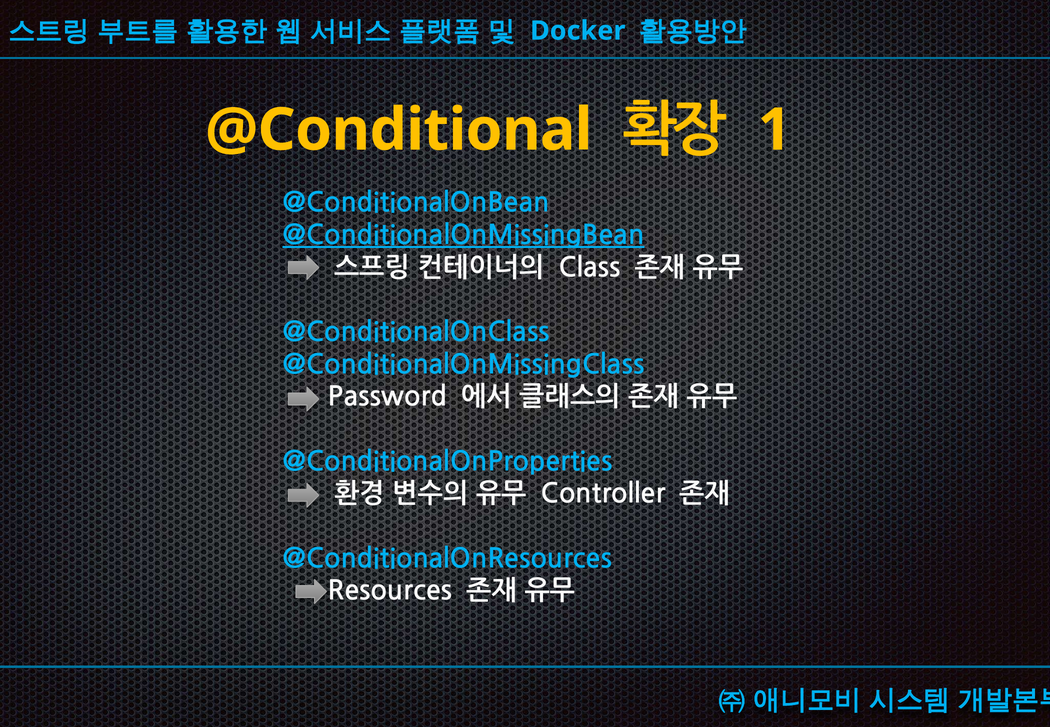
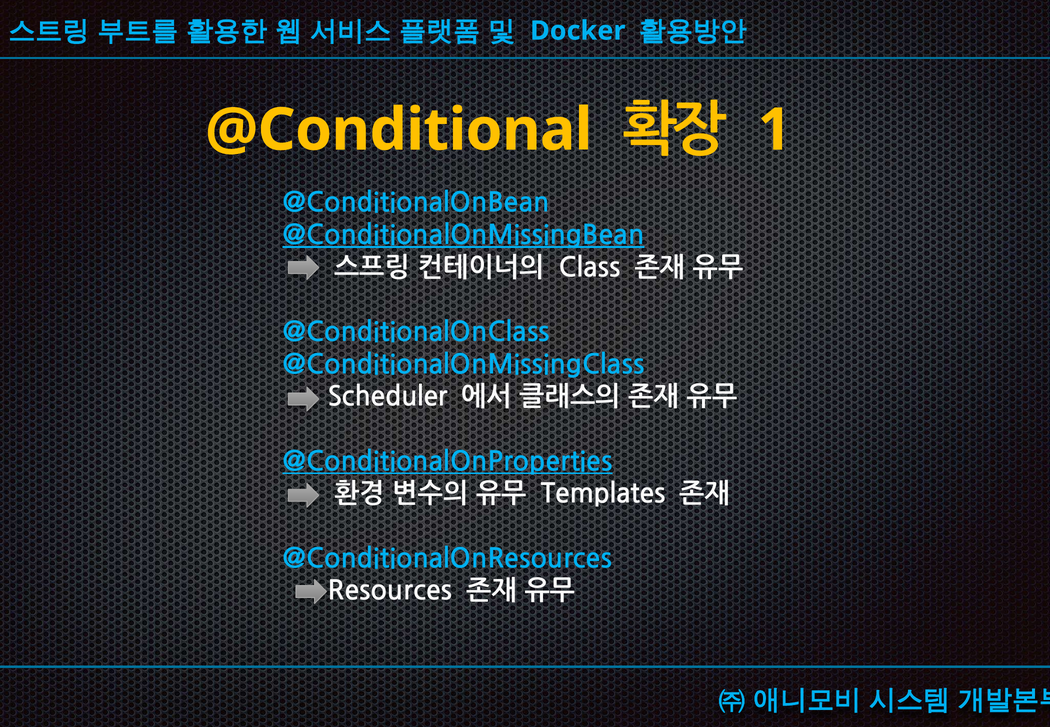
Password: Password -> Scheduler
@ConditionalOnProperties underline: none -> present
Controller: Controller -> Templates
